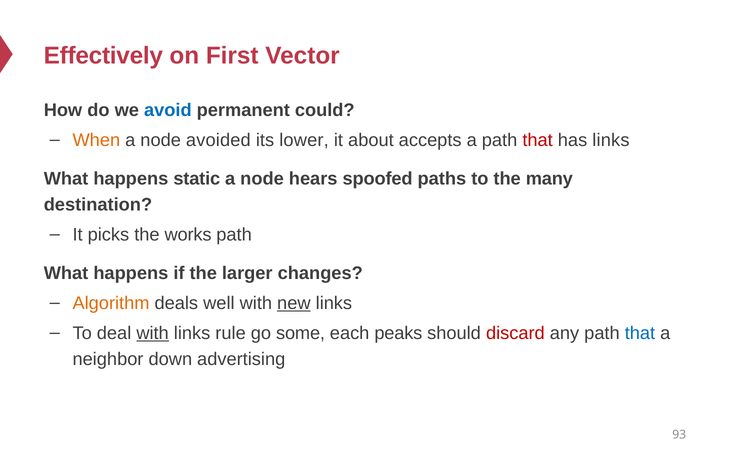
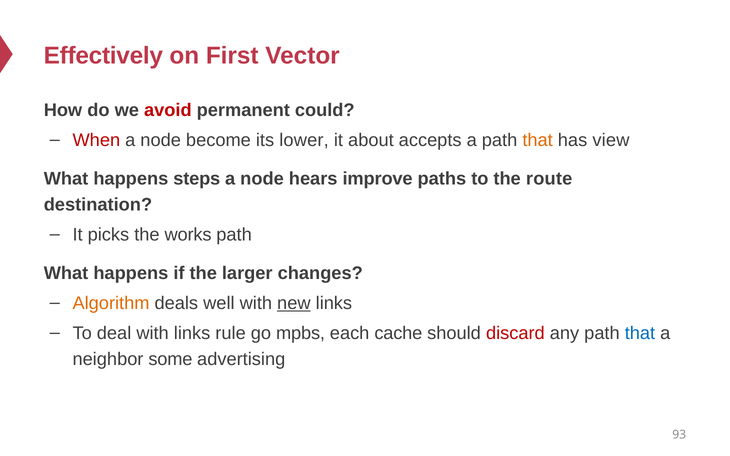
avoid colour: blue -> red
When colour: orange -> red
avoided: avoided -> become
that at (538, 140) colour: red -> orange
has links: links -> view
static: static -> steps
spoofed: spoofed -> improve
many: many -> route
with at (153, 333) underline: present -> none
some: some -> mpbs
peaks: peaks -> cache
down: down -> some
